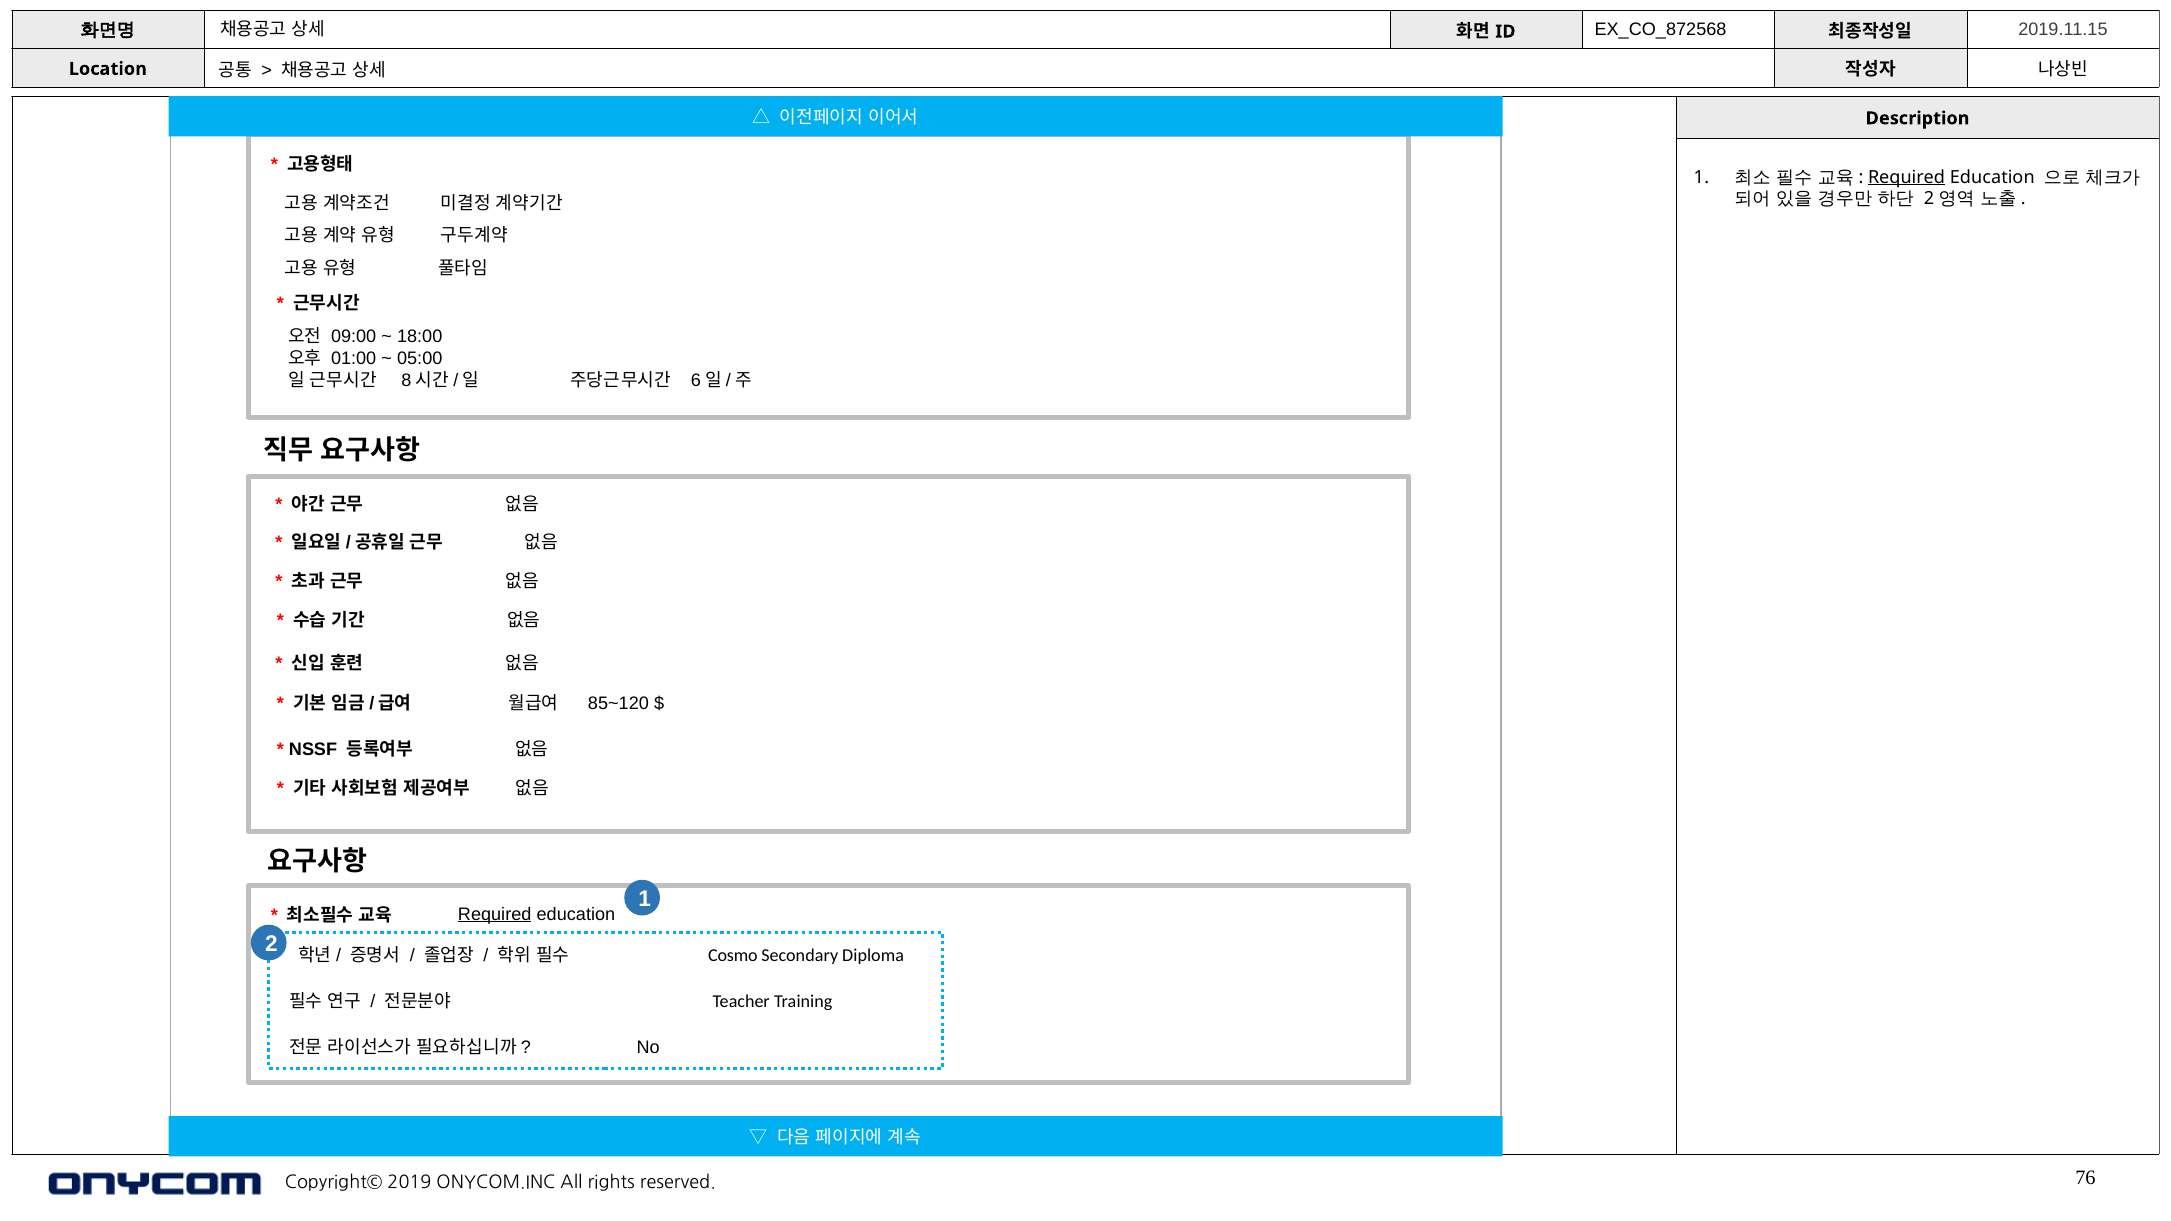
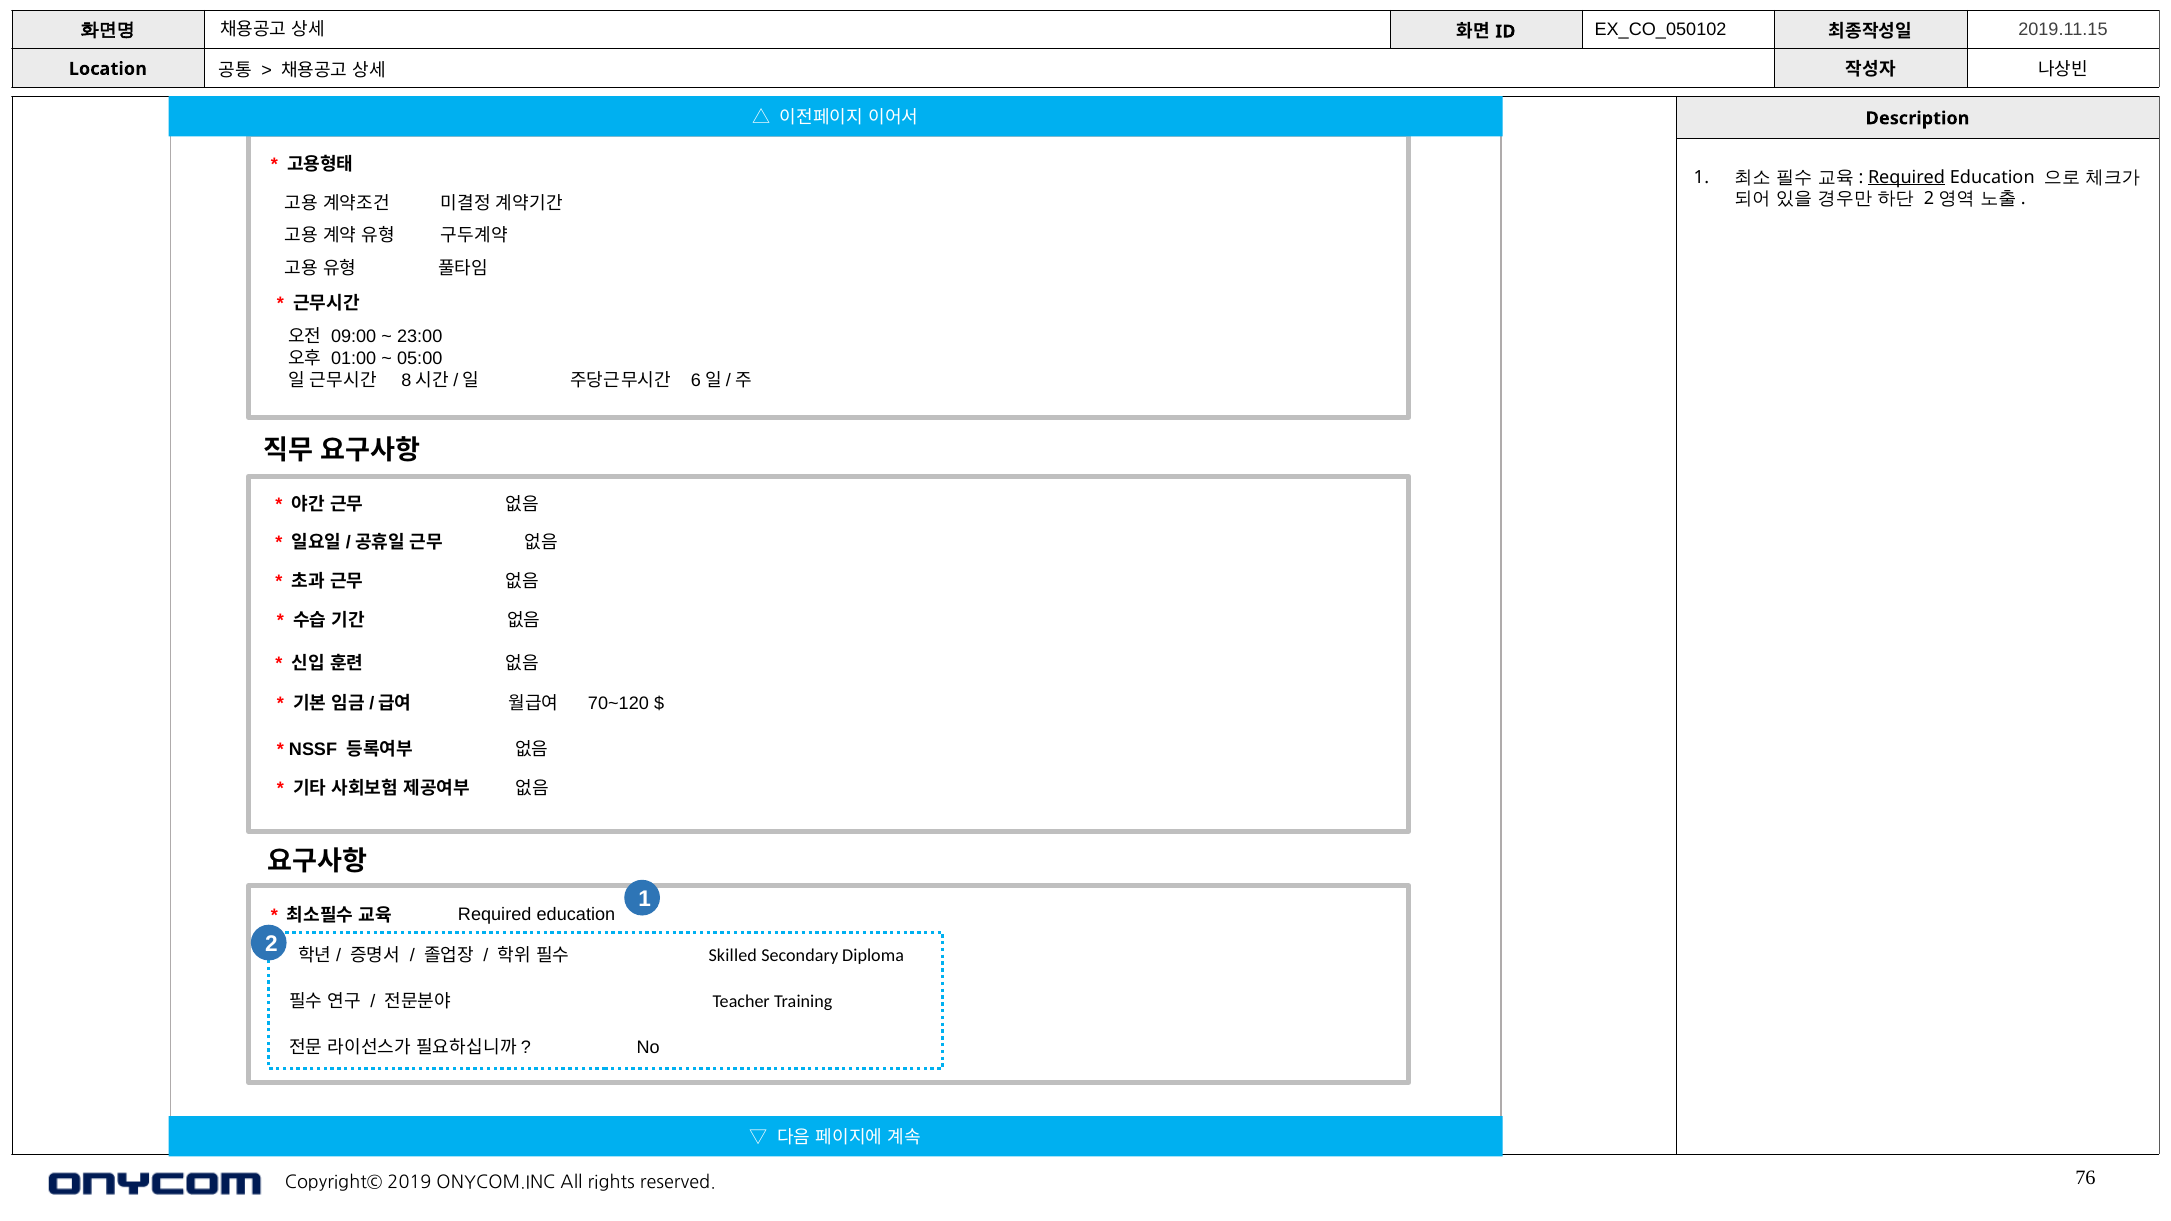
EX_CO_872568: EX_CO_872568 -> EX_CO_050102
18:00: 18:00 -> 23:00
85~120: 85~120 -> 70~120
Required at (495, 914) underline: present -> none
Cosmo: Cosmo -> Skilled
